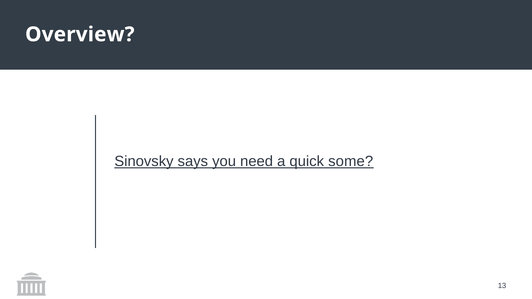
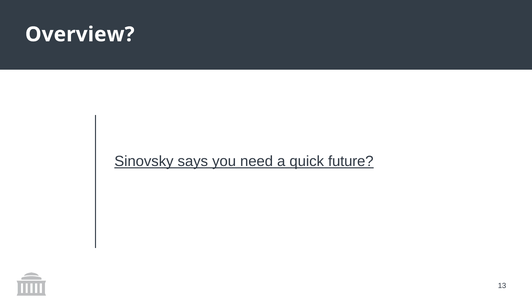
some: some -> future
